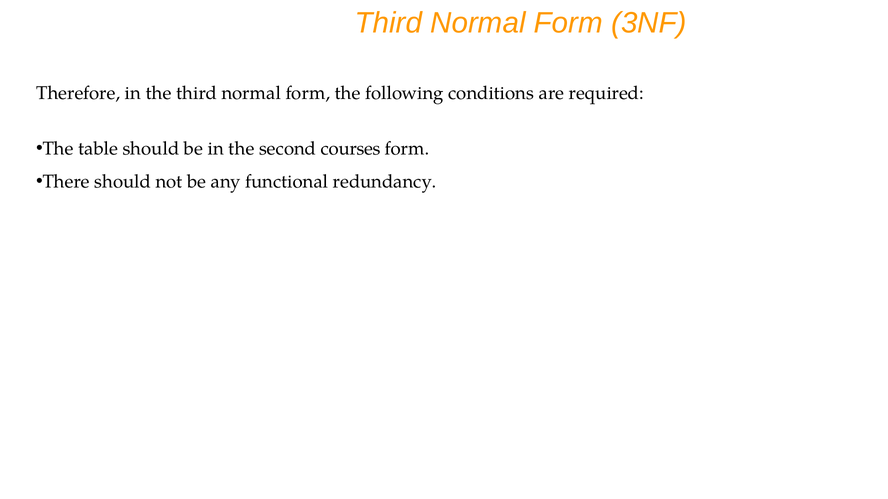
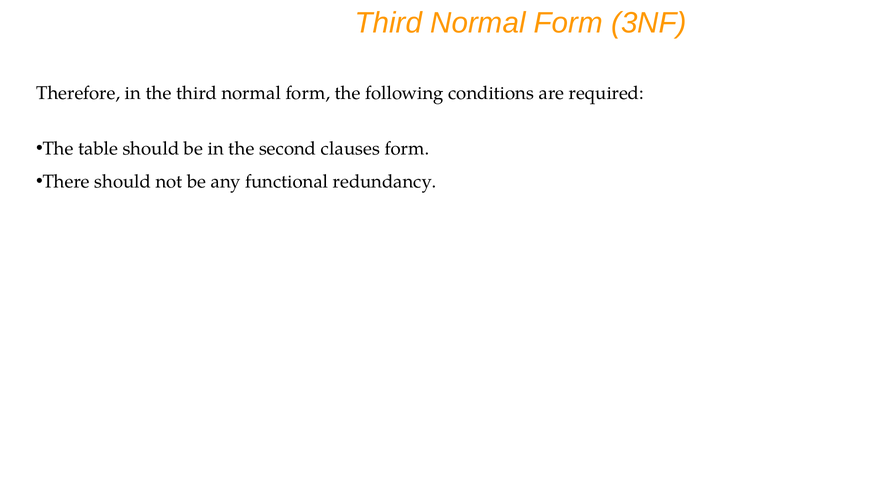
courses: courses -> clauses
